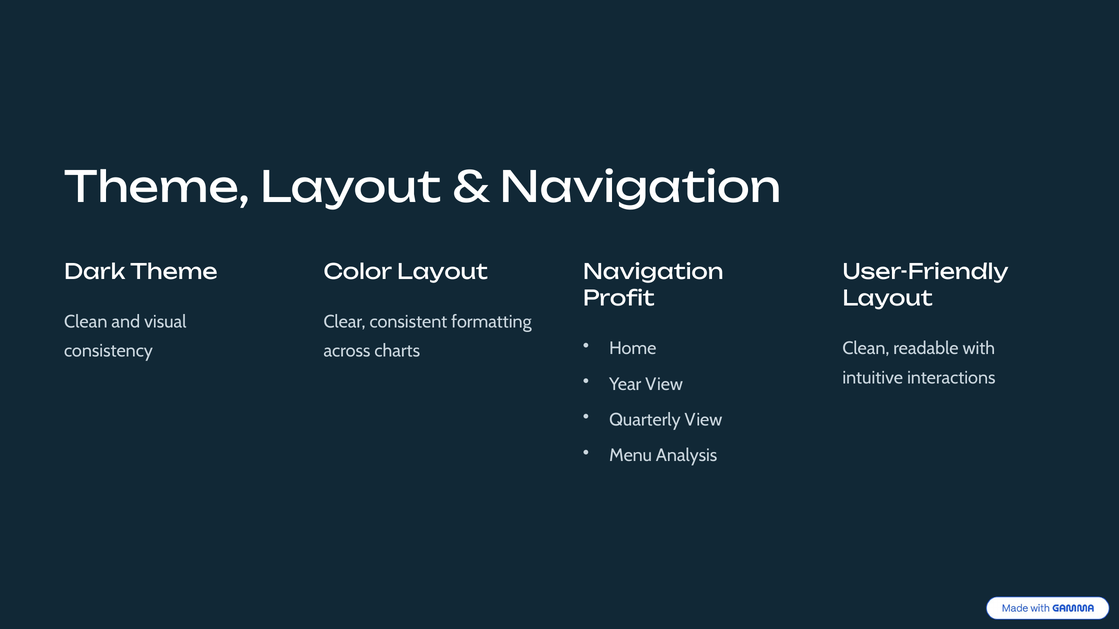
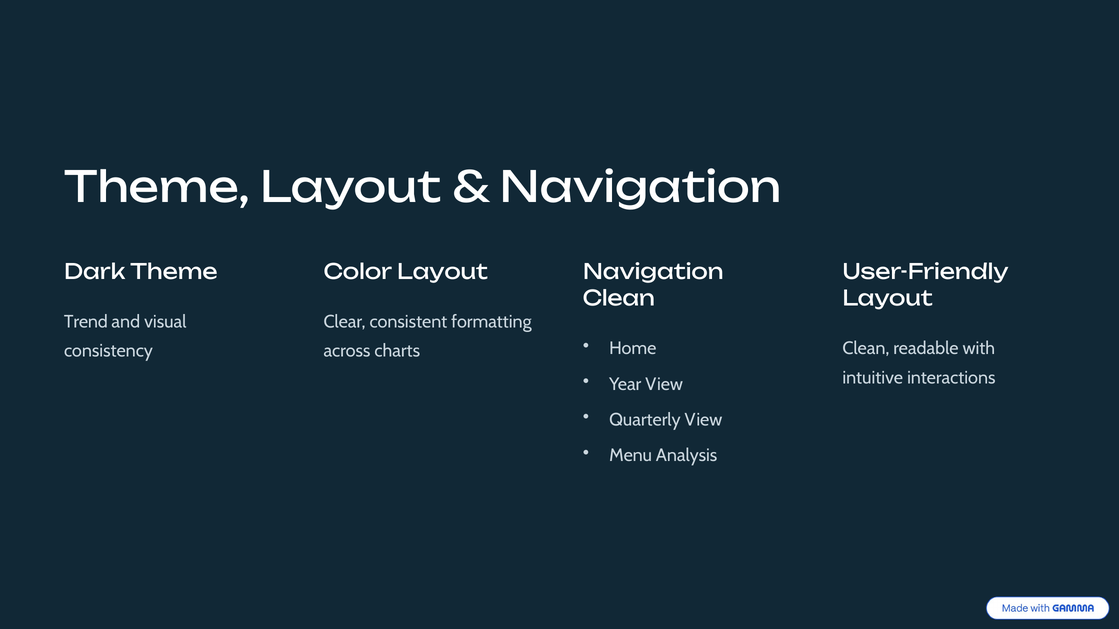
Profit at (619, 299): Profit -> Clean
Clean at (86, 322): Clean -> Trend
